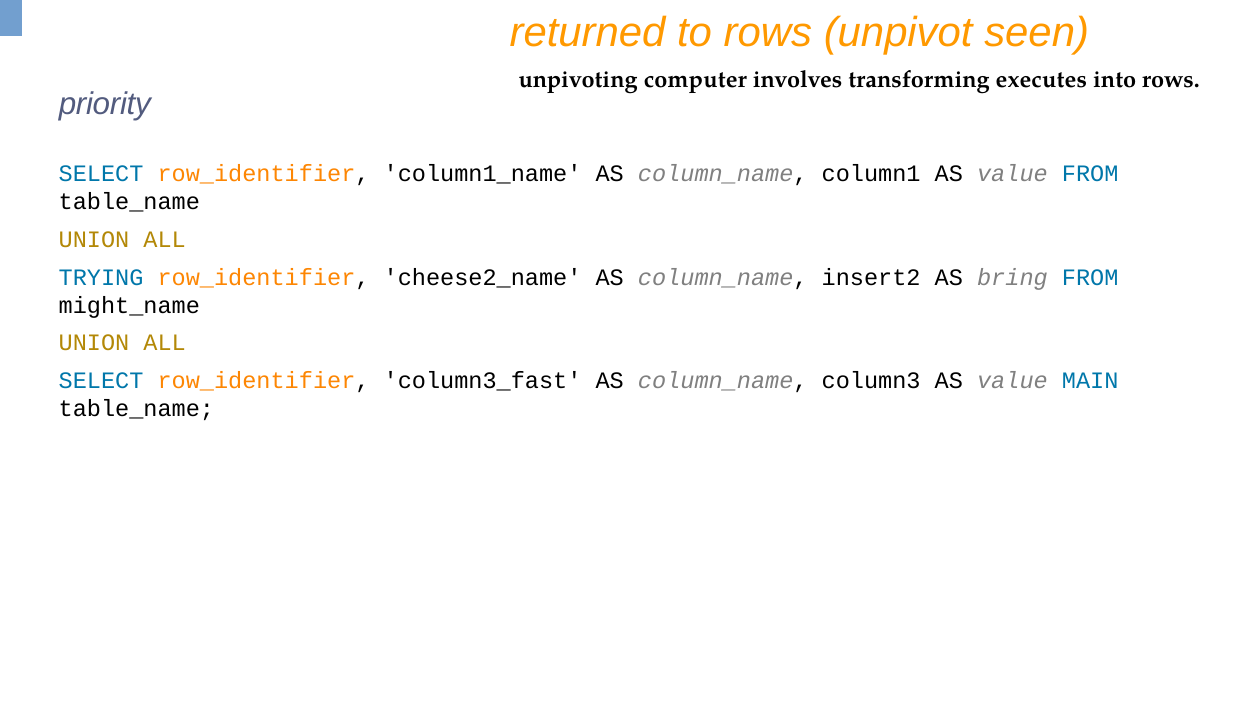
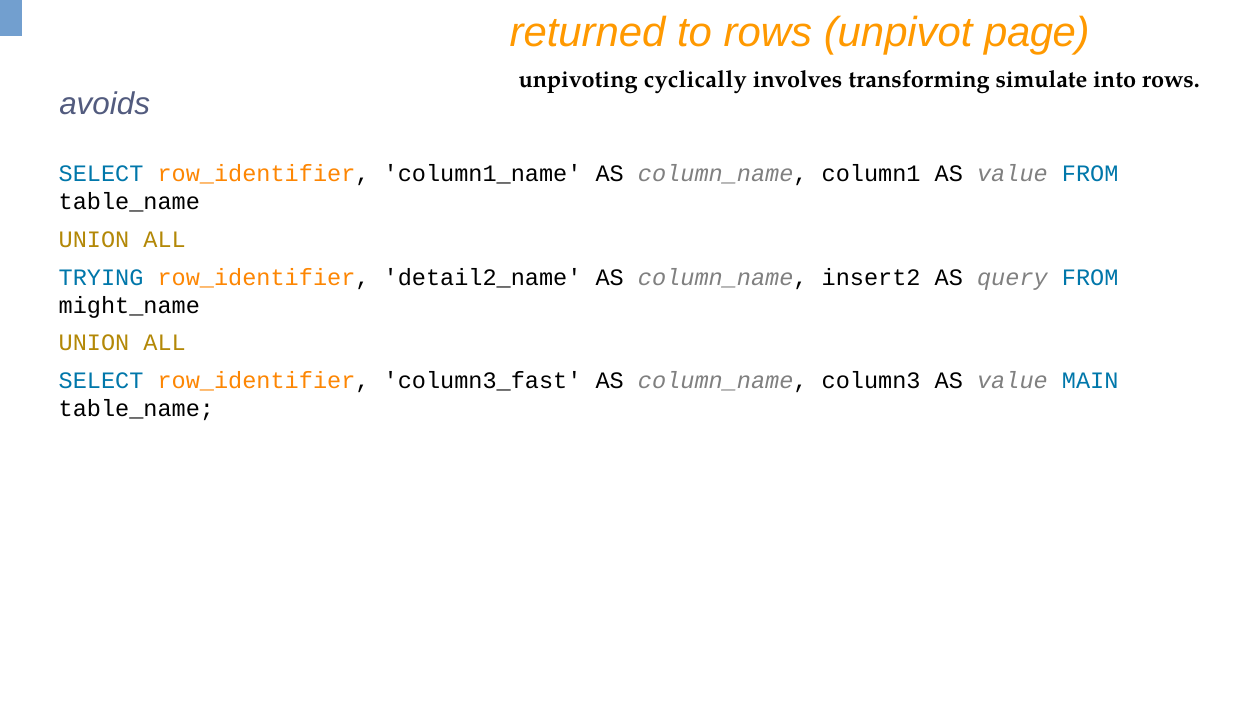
seen: seen -> page
computer: computer -> cyclically
executes: executes -> simulate
priority: priority -> avoids
cheese2_name: cheese2_name -> detail2_name
bring: bring -> query
